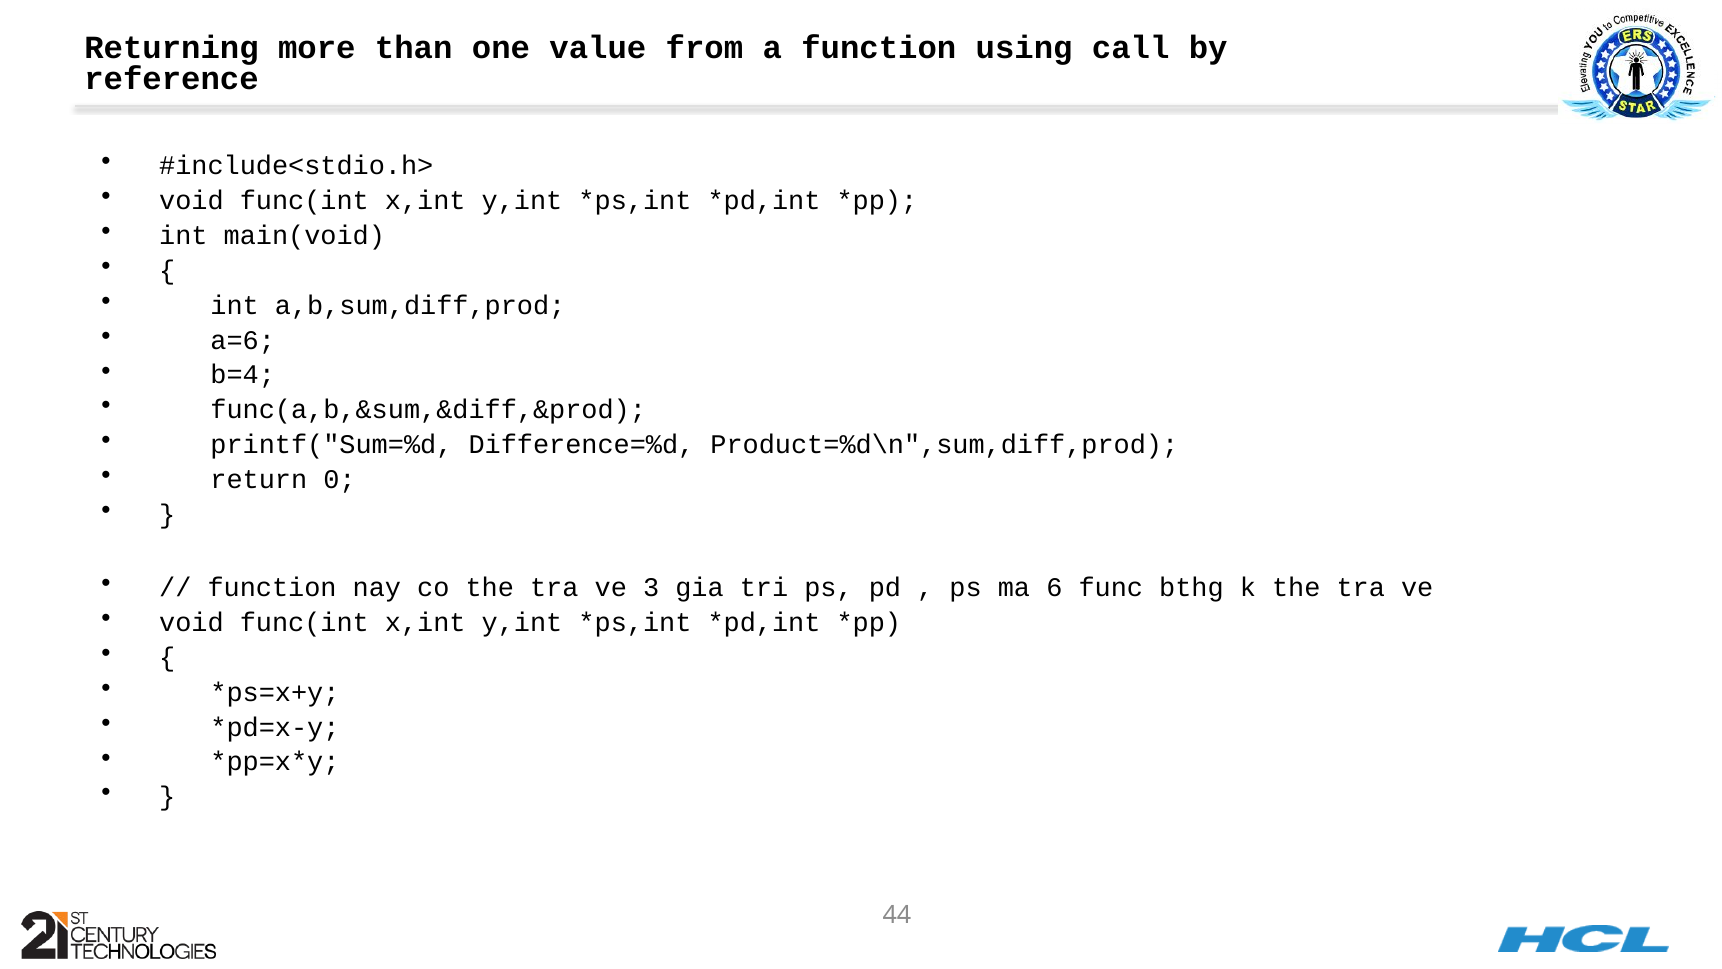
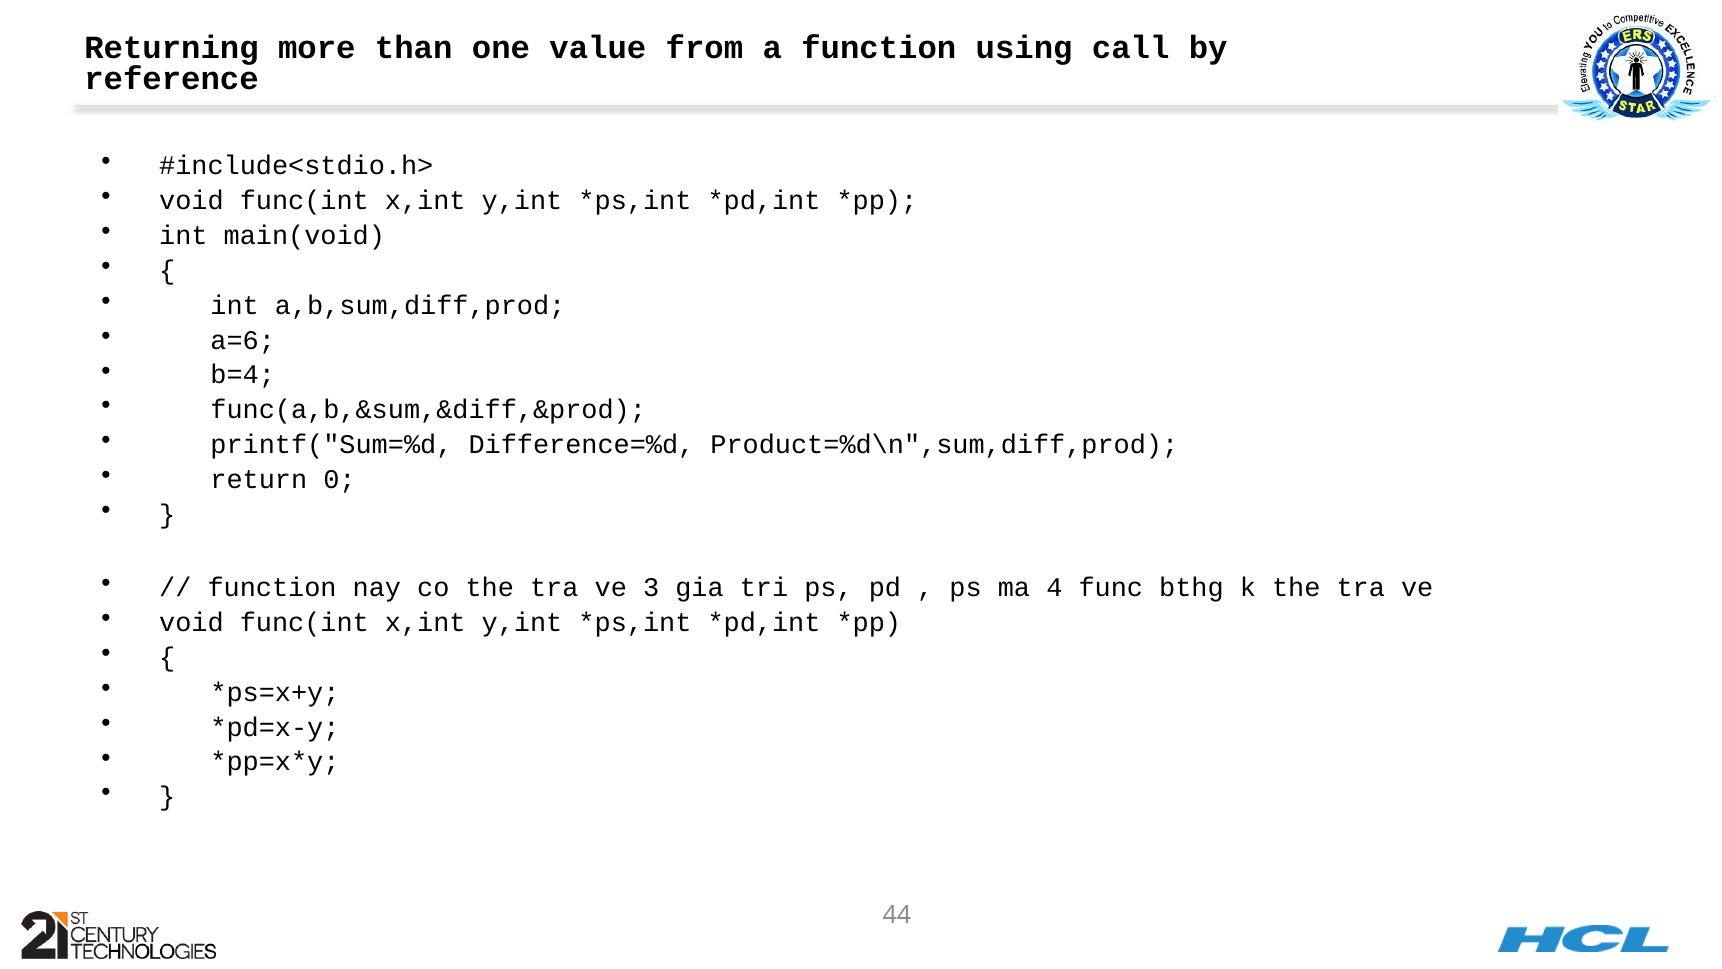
6: 6 -> 4
